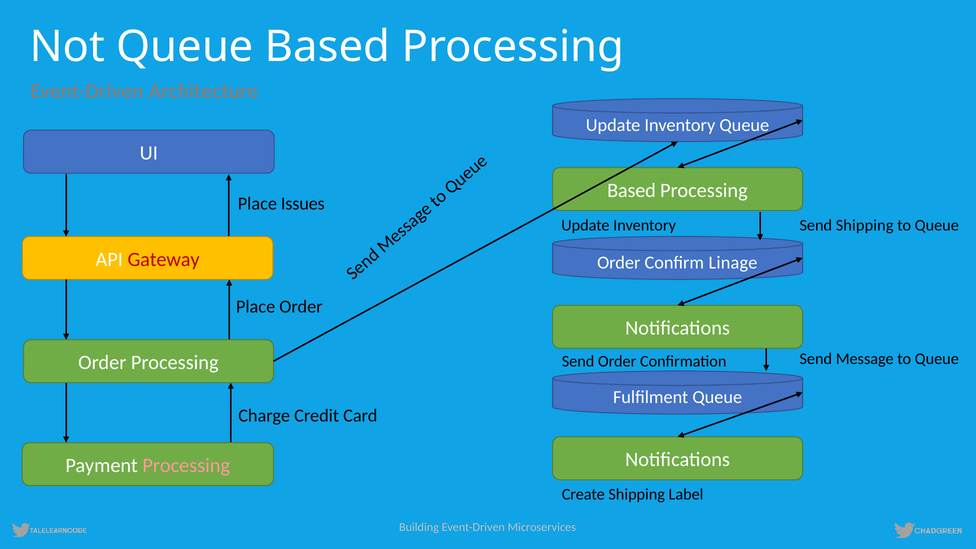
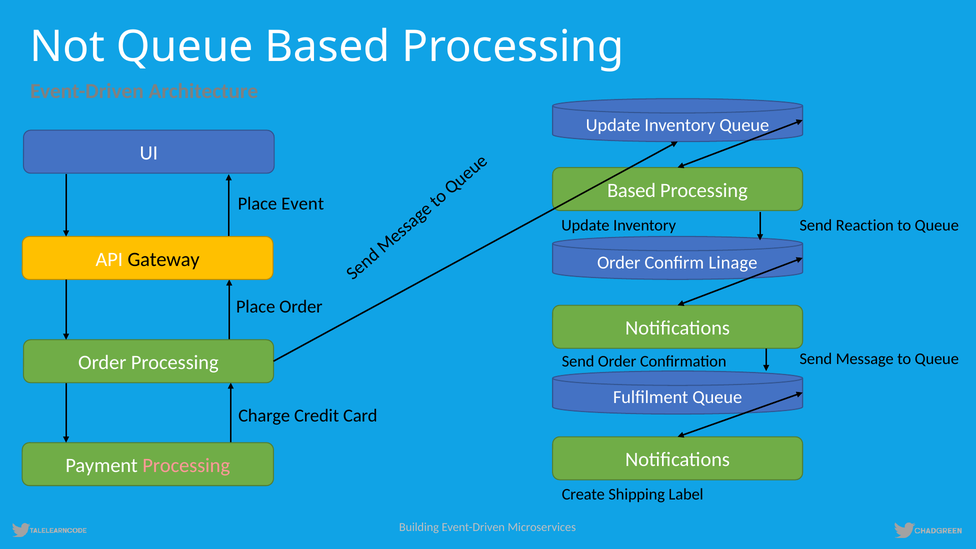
Issues: Issues -> Event
Send Shipping: Shipping -> Reaction
Gateway colour: red -> black
